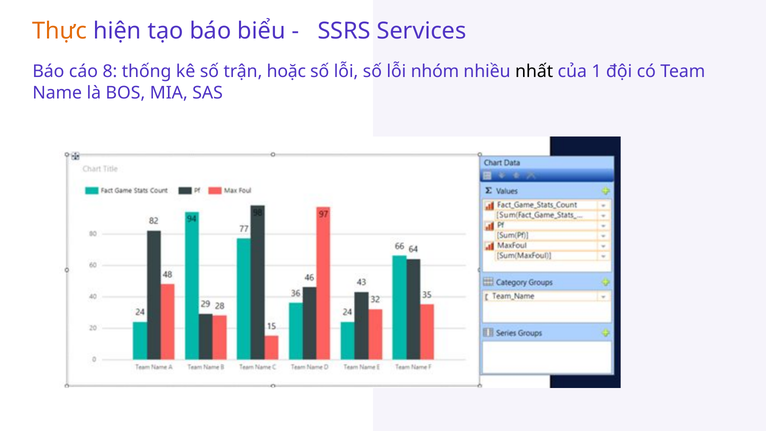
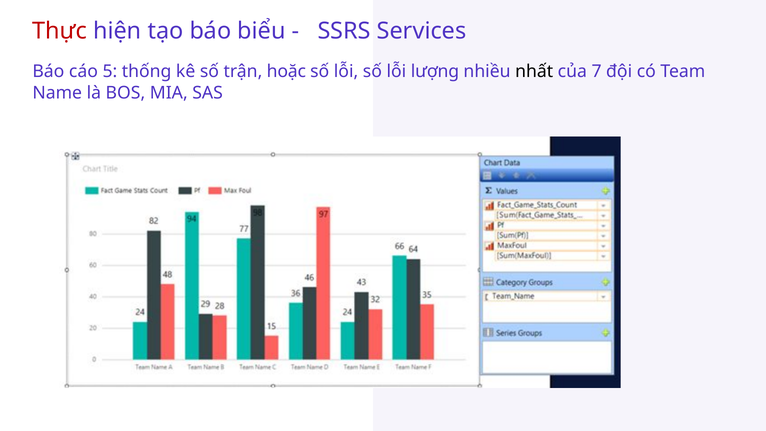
Thực colour: orange -> red
8: 8 -> 5
nhóm: nhóm -> lượng
1: 1 -> 7
